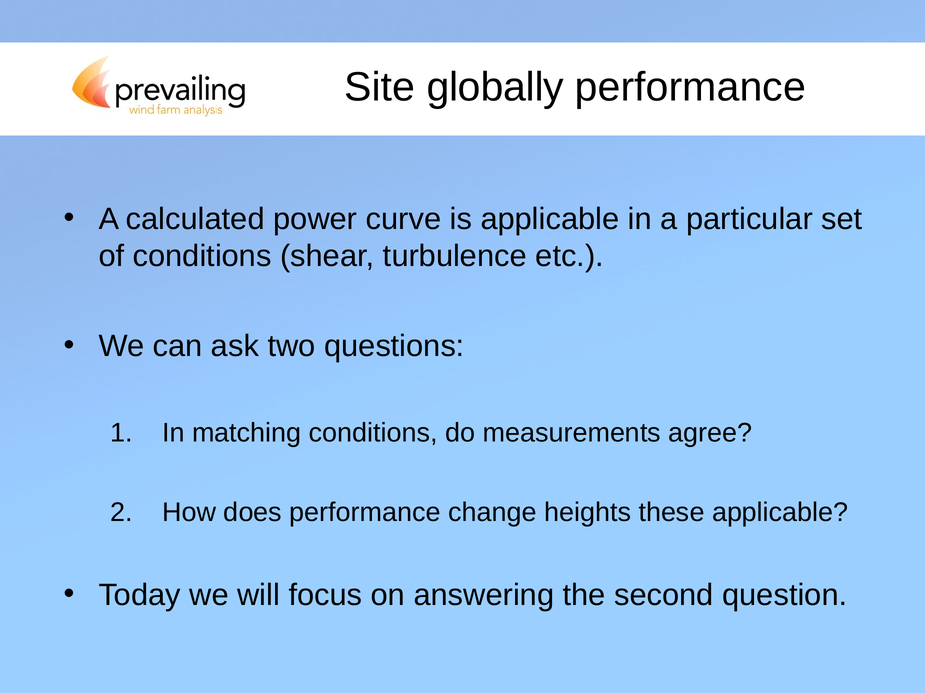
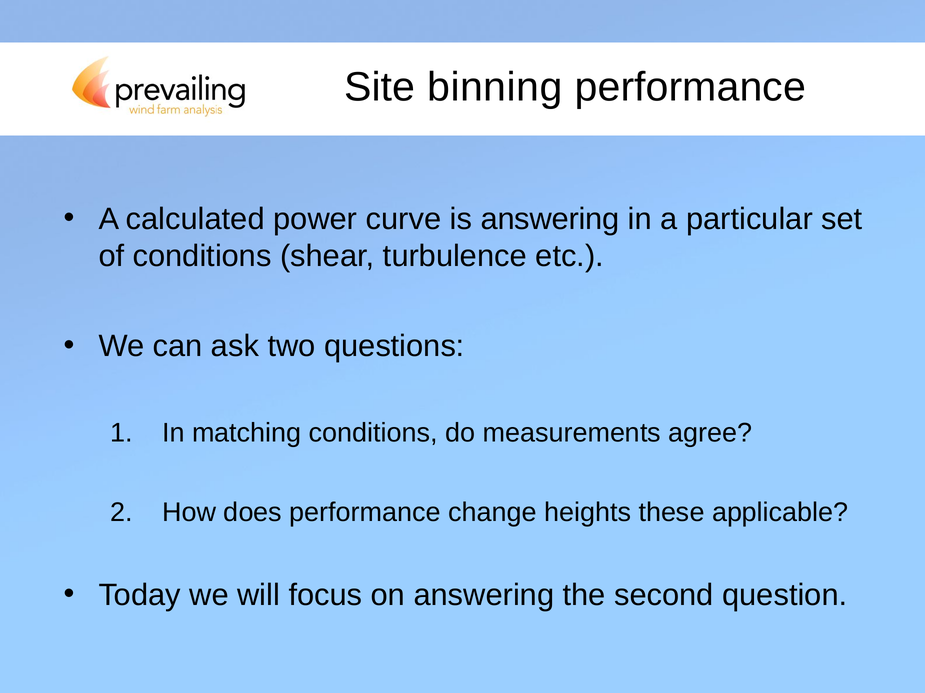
globally: globally -> binning
is applicable: applicable -> answering
